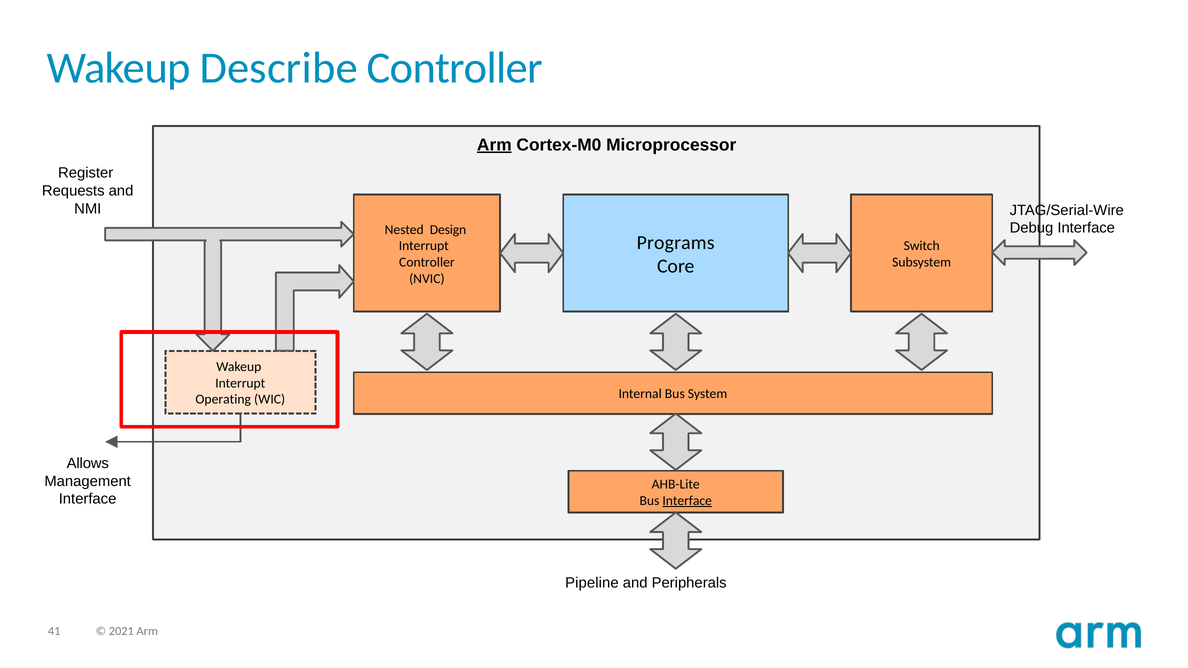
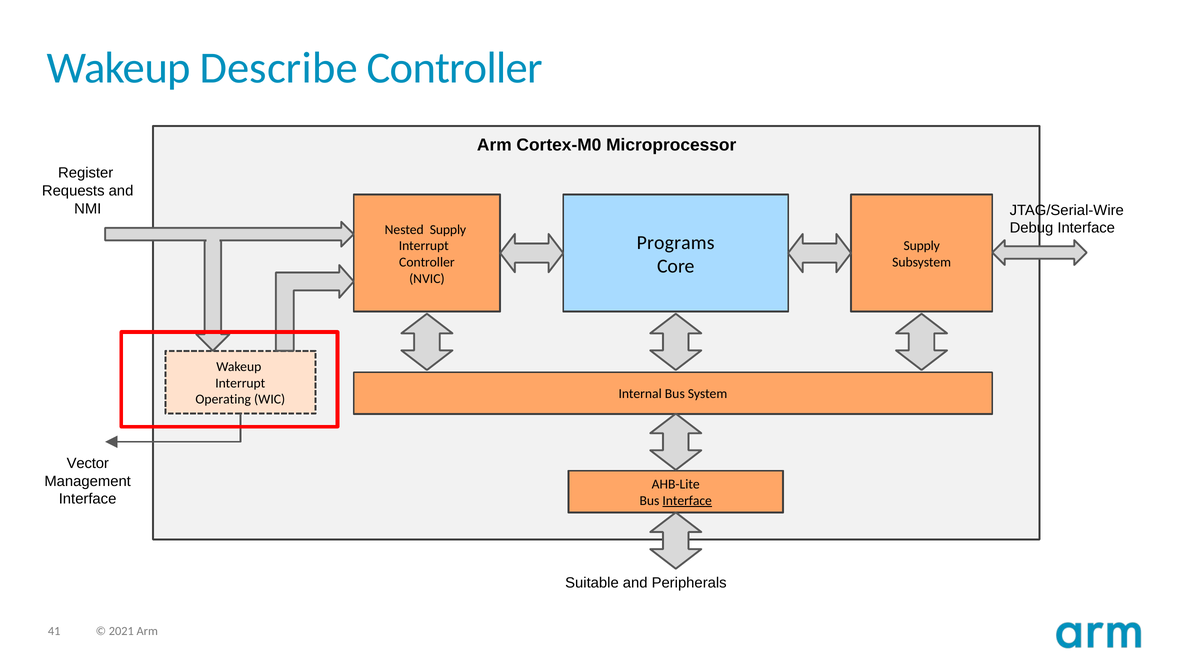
Arm at (494, 145) underline: present -> none
Nested Design: Design -> Supply
Switch at (922, 246): Switch -> Supply
Allows: Allows -> Vector
Pipeline: Pipeline -> Suitable
